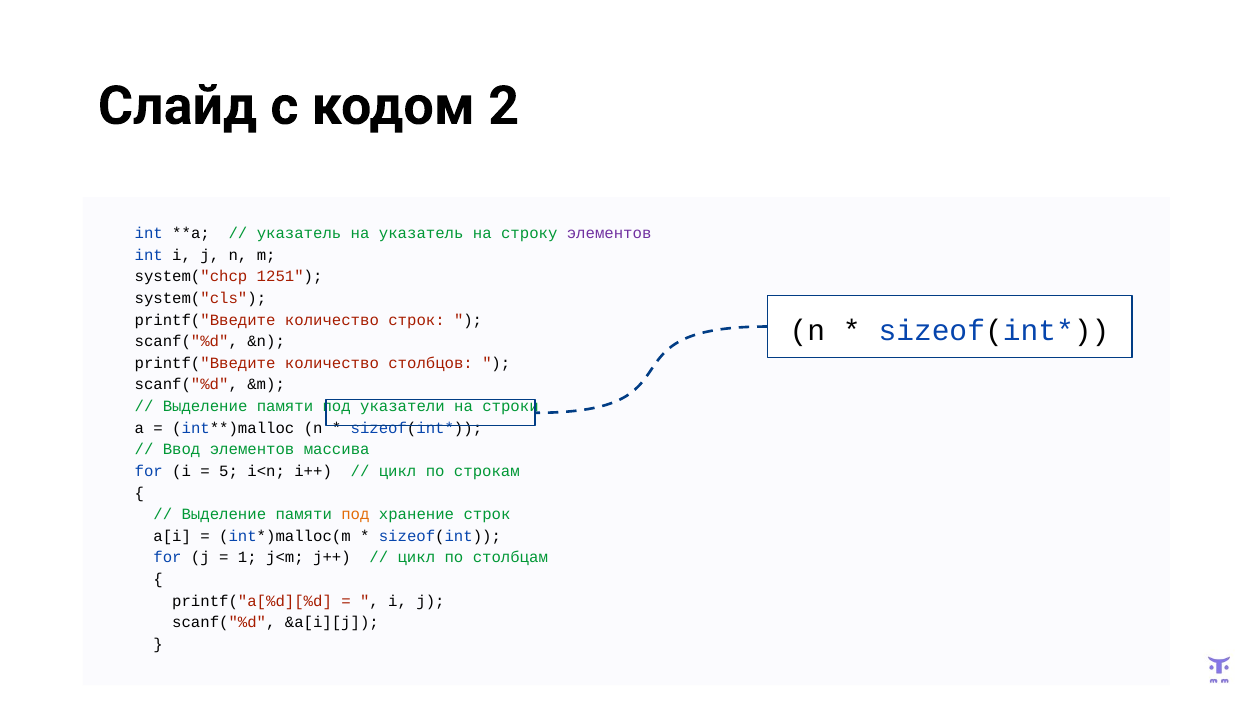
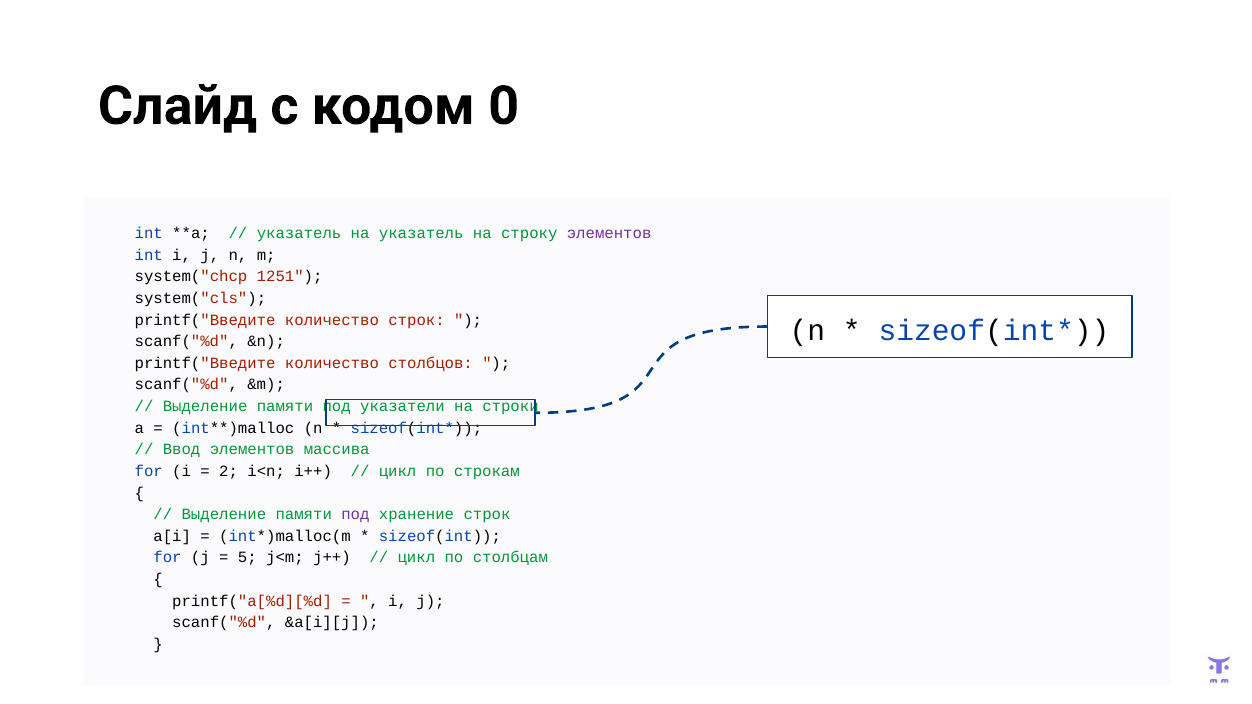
2: 2 -> 0
5: 5 -> 2
под at (355, 515) colour: orange -> purple
1: 1 -> 5
